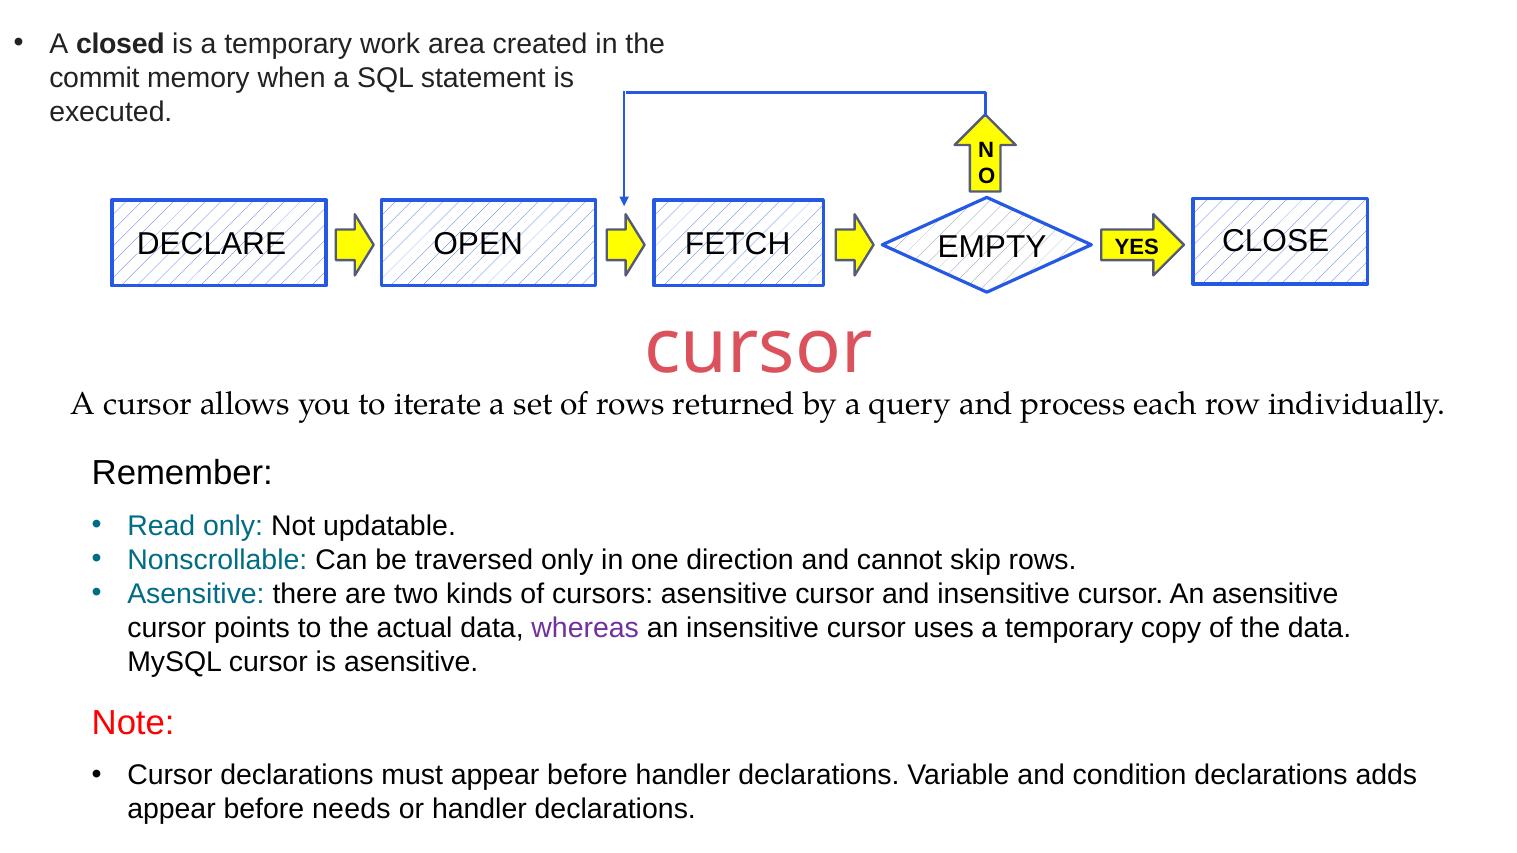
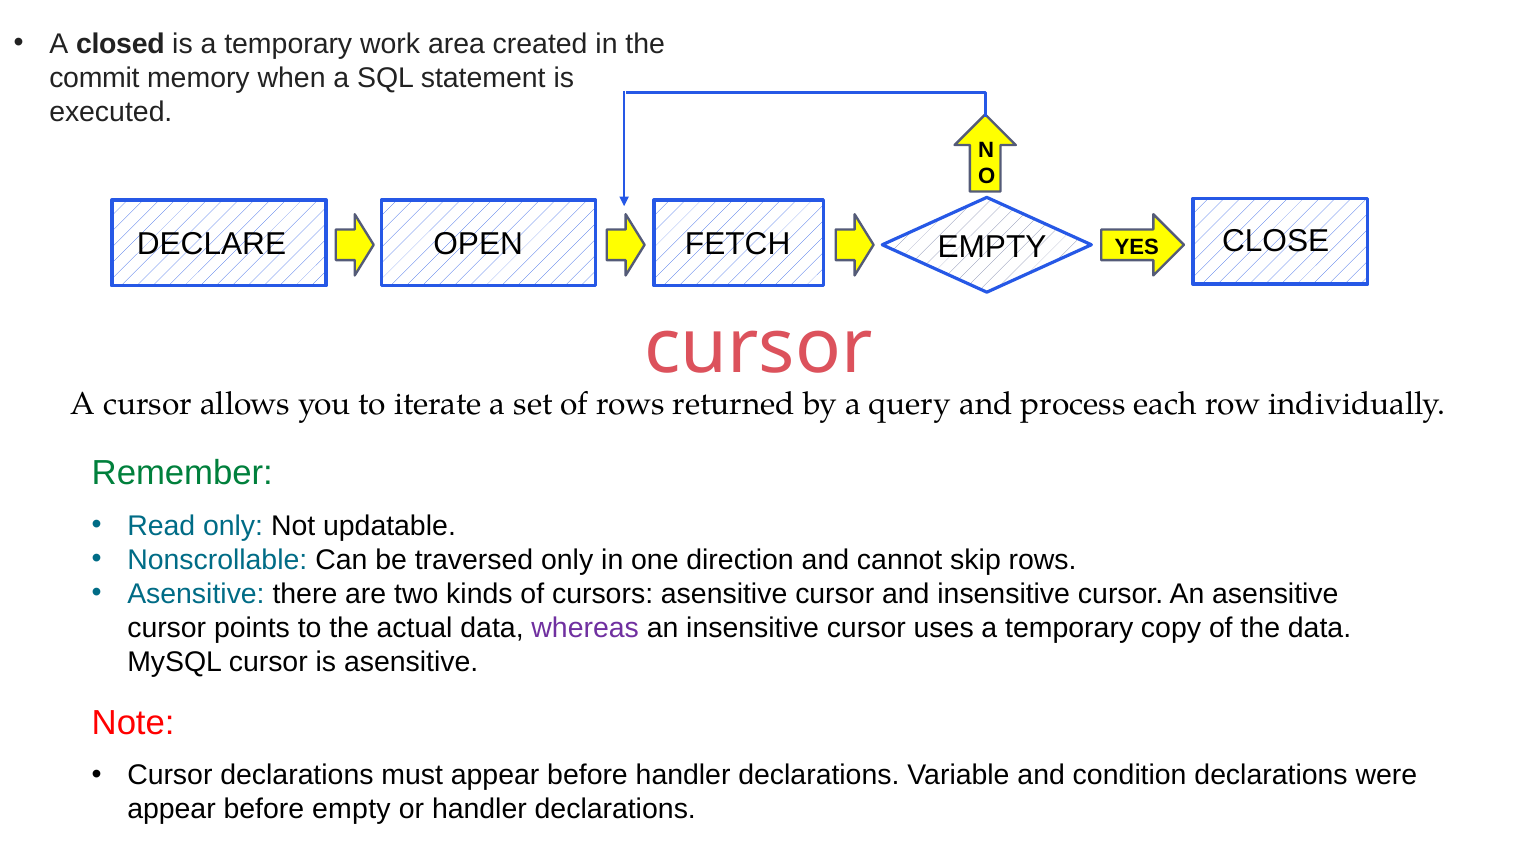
Remember colour: black -> green
adds: adds -> were
before needs: needs -> empty
